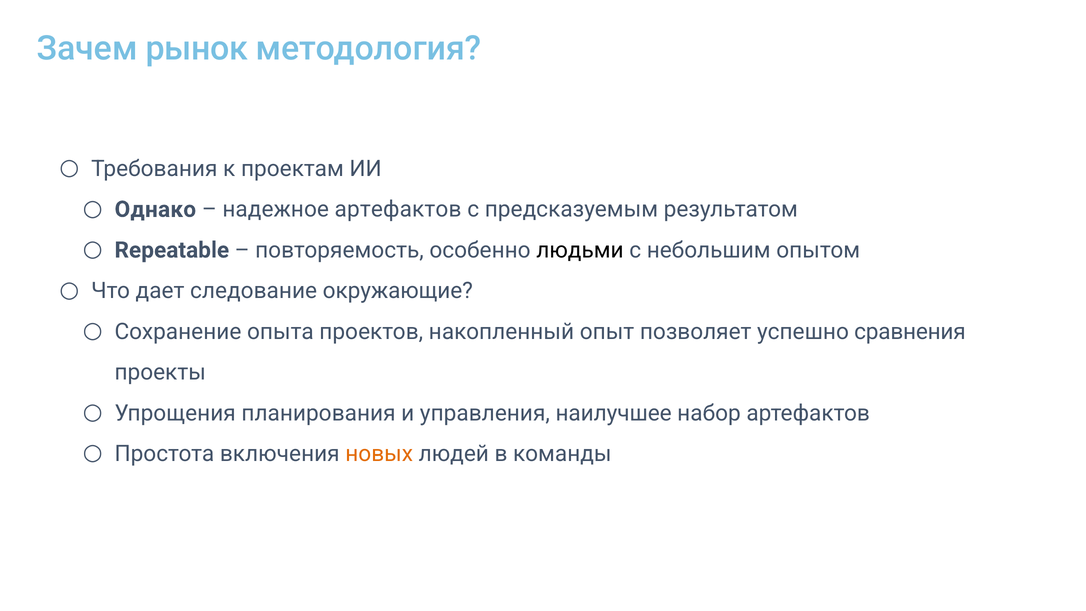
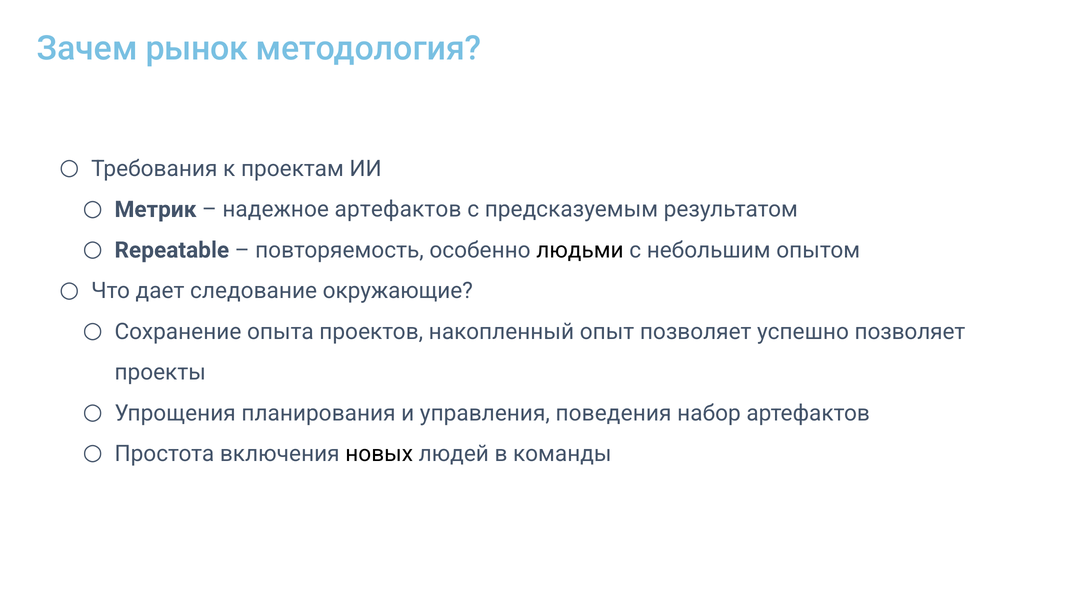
Однако: Однако -> Метрик
успешно сравнения: сравнения -> позволяет
наилучшее: наилучшее -> поведения
новых colour: orange -> black
